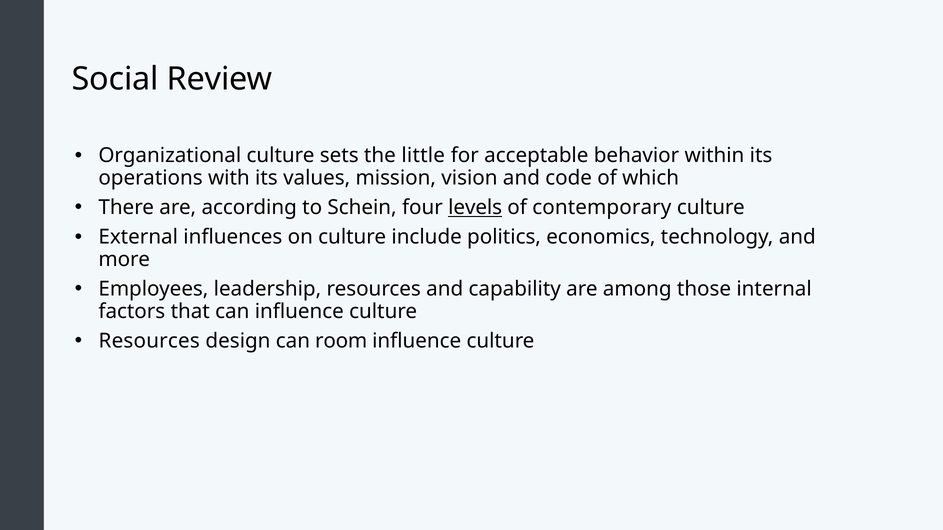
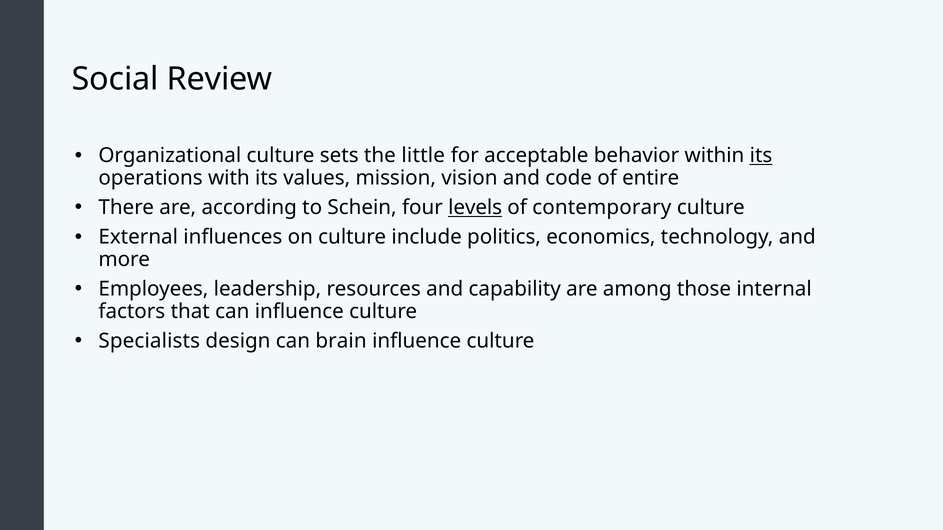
its at (761, 156) underline: none -> present
which: which -> entire
Resources at (149, 341): Resources -> Specialists
room: room -> brain
